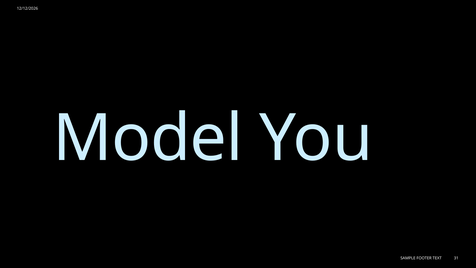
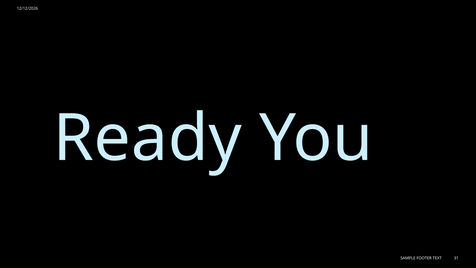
Model: Model -> Ready
